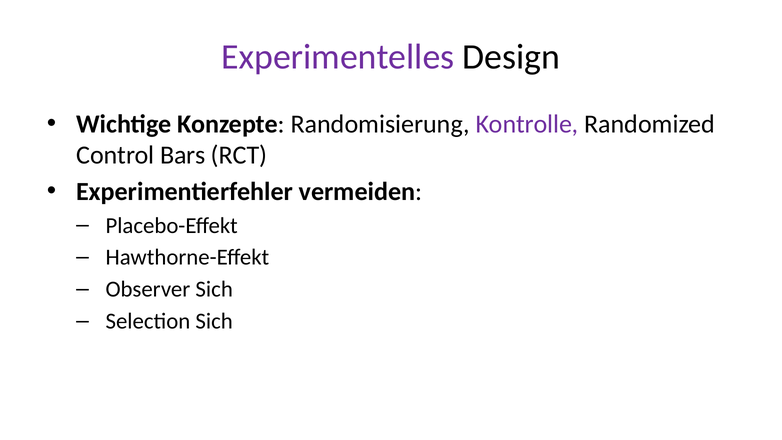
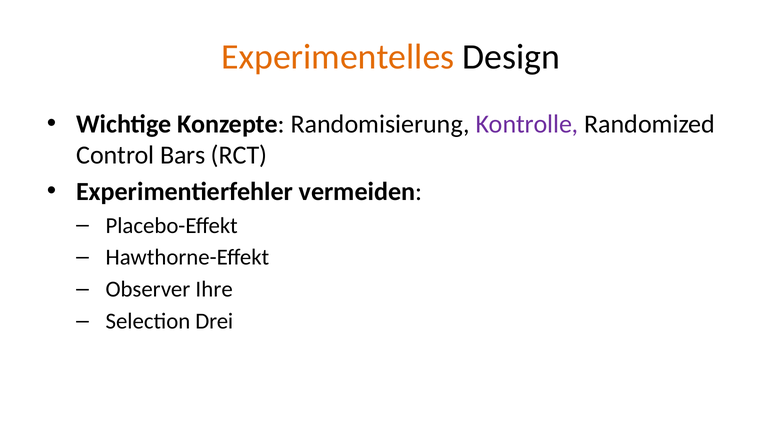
Experimentelles colour: purple -> orange
Observer Sich: Sich -> Ihre
Selection Sich: Sich -> Drei
